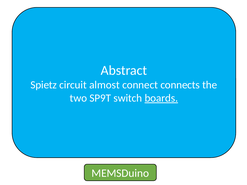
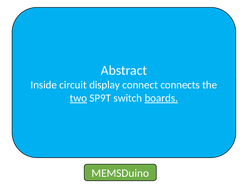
Spietz: Spietz -> Inside
almost: almost -> display
two underline: none -> present
